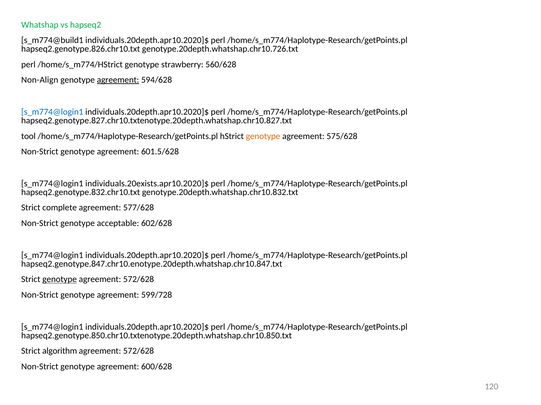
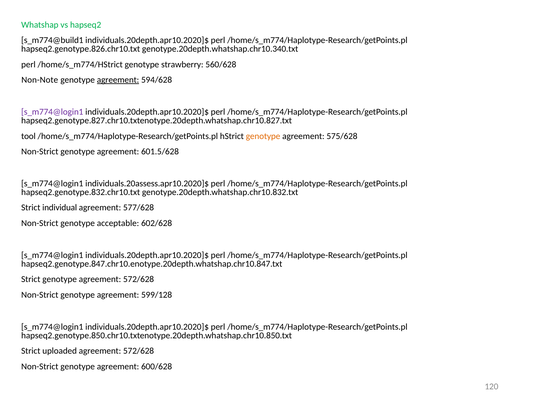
genotype.20depth.whatshap.chr10.726.txt: genotype.20depth.whatshap.chr10.726.txt -> genotype.20depth.whatshap.chr10.340.txt
Non-Align: Non-Align -> Non-Note
s_m774@login1 at (52, 112) colour: blue -> purple
individuals.20exists.apr10.2020]$: individuals.20exists.apr10.2020]$ -> individuals.20assess.apr10.2020]$
complete: complete -> individual
genotype at (60, 280) underline: present -> none
599/728: 599/728 -> 599/128
algorithm: algorithm -> uploaded
